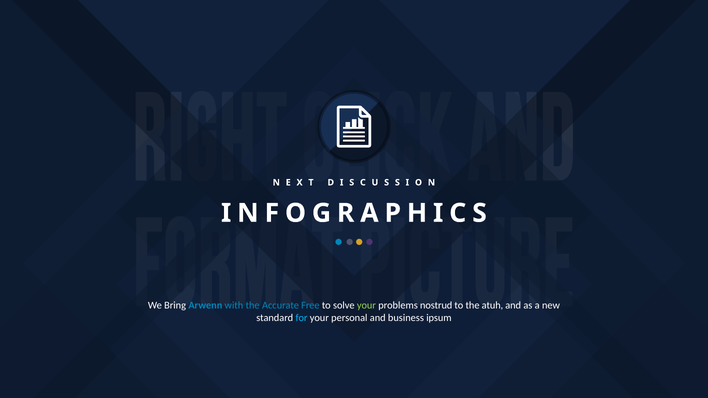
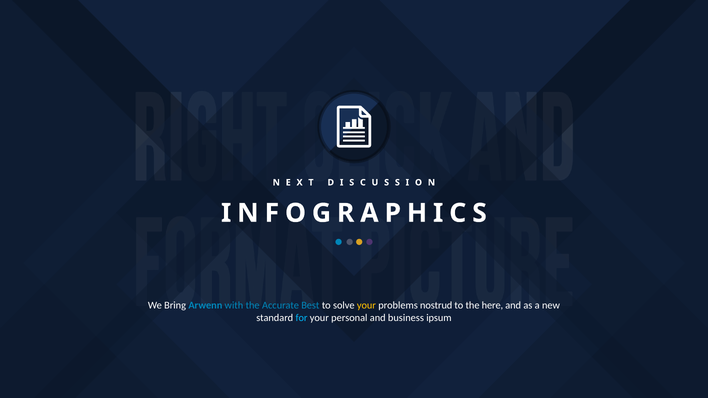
Free: Free -> Best
your at (366, 306) colour: light green -> yellow
atuh: atuh -> here
